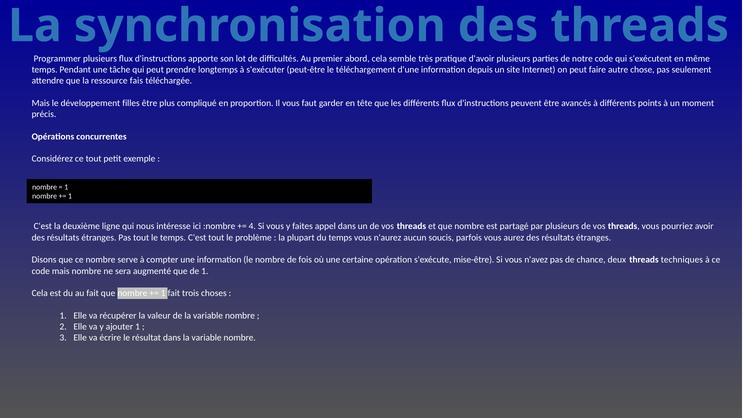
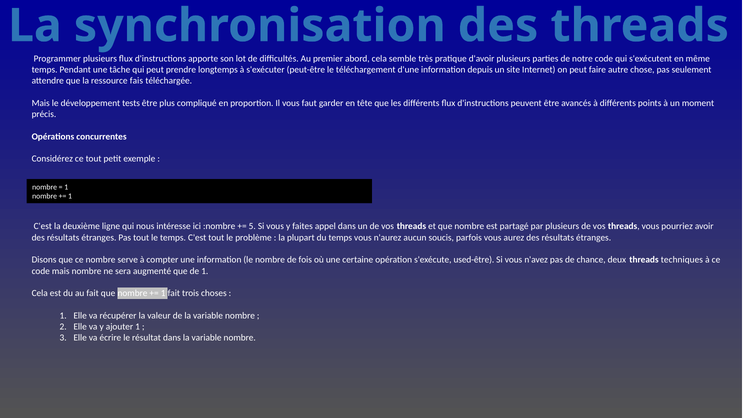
filles: filles -> tests
4: 4 -> 5
mise-être: mise-être -> used-être
